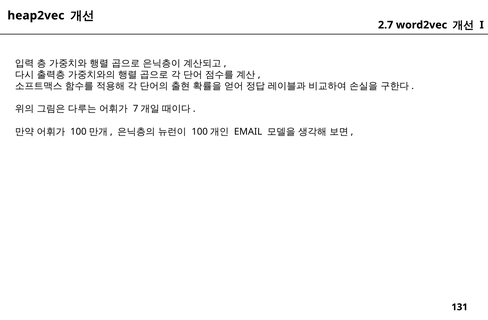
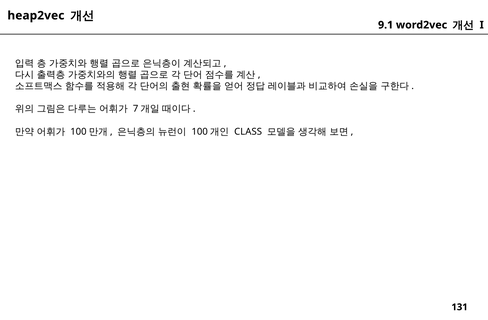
2.7: 2.7 -> 9.1
EMAIL: EMAIL -> CLASS
